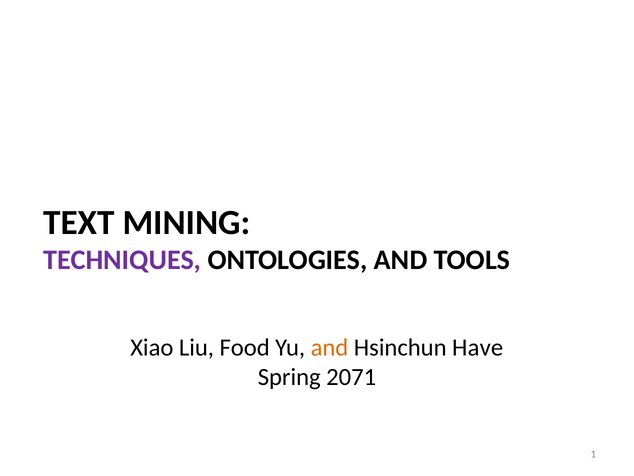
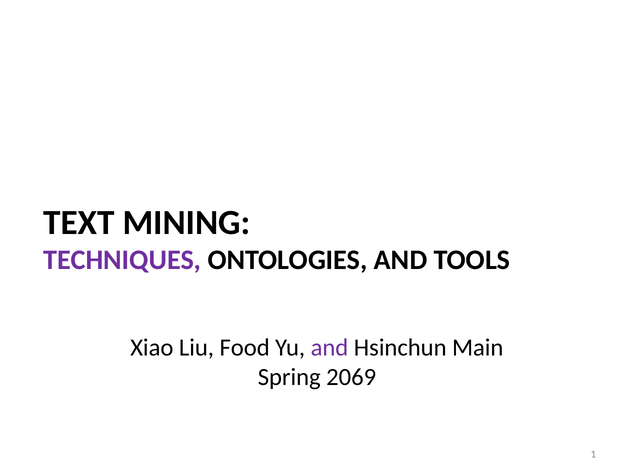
and at (329, 347) colour: orange -> purple
Have: Have -> Main
2071: 2071 -> 2069
